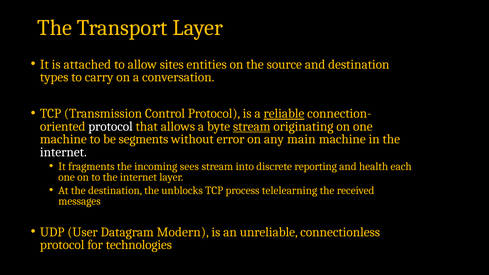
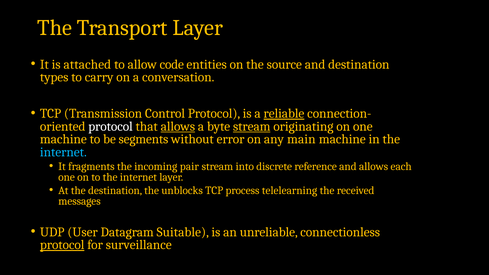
sites: sites -> code
allows at (178, 126) underline: none -> present
internet at (63, 152) colour: white -> light blue
sees: sees -> pair
reporting: reporting -> reference
and health: health -> allows
Modern: Modern -> Suitable
protocol at (62, 245) underline: none -> present
technologies: technologies -> surveillance
